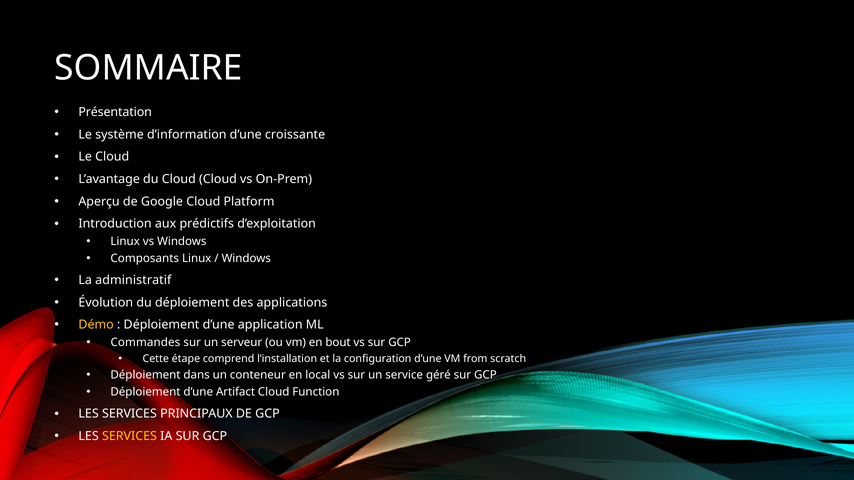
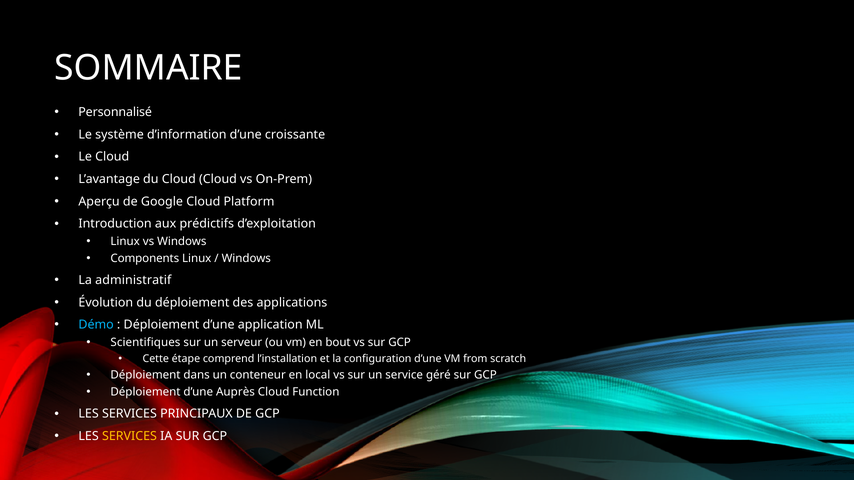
Présentation: Présentation -> Personnalisé
Composants: Composants -> Components
Démo colour: yellow -> light blue
Commandes: Commandes -> Scientifiques
Artifact: Artifact -> Auprès
